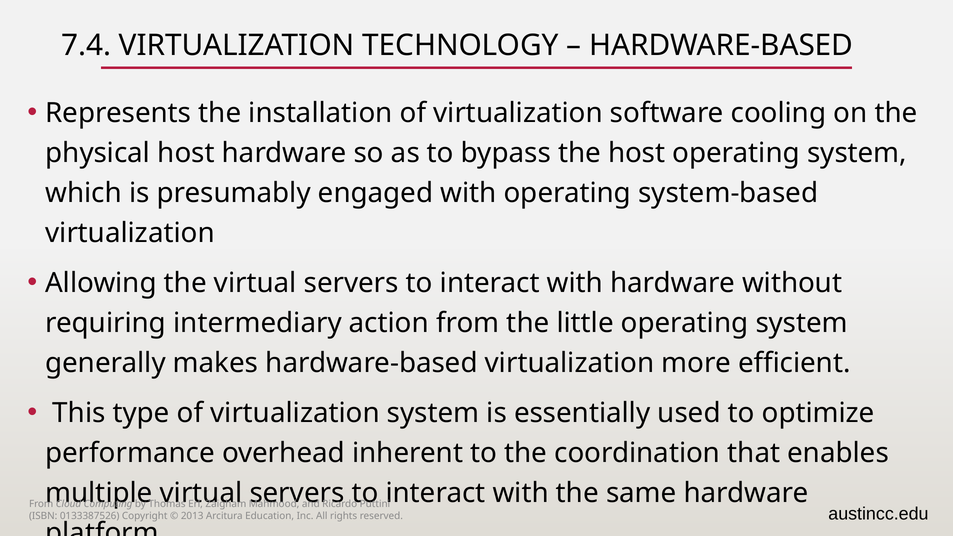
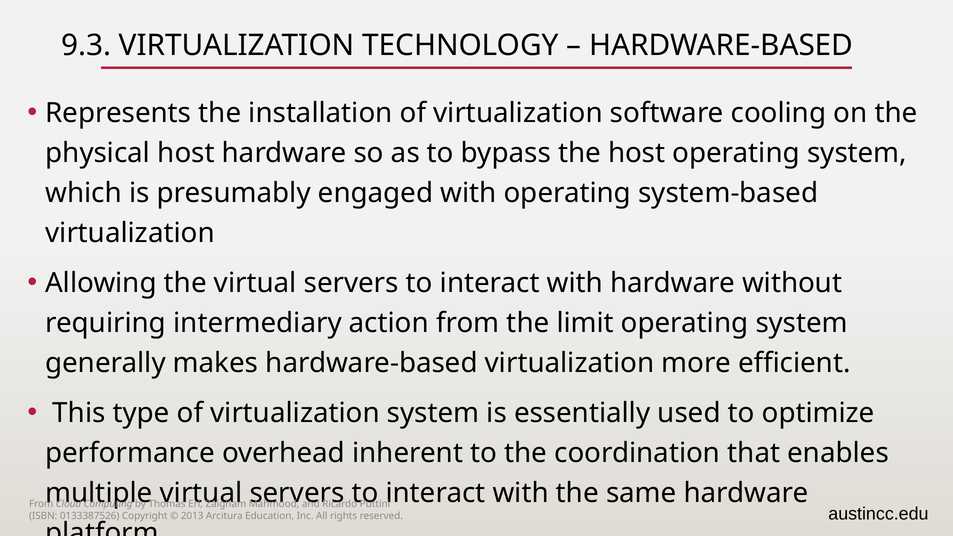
7.4: 7.4 -> 9.3
little: little -> limit
